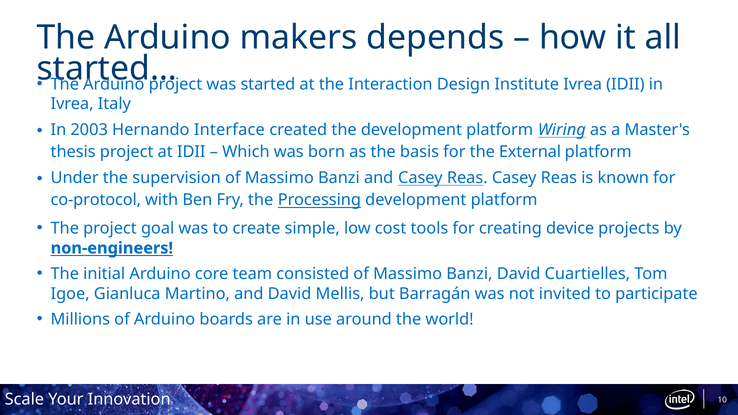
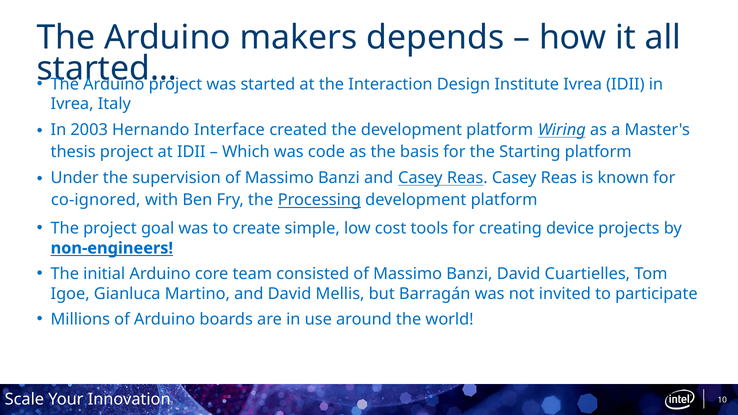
born: born -> code
External: External -> Starting
co-protocol: co-protocol -> co-ignored
